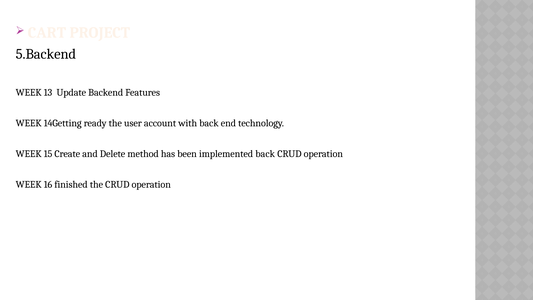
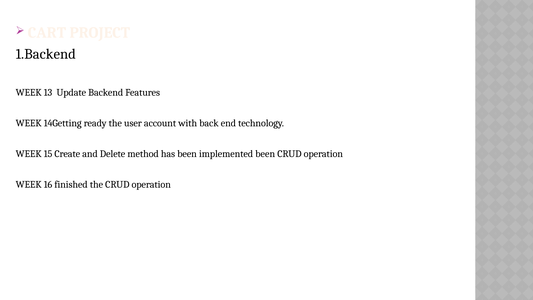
5.Backend: 5.Backend -> 1.Backend
implemented back: back -> been
